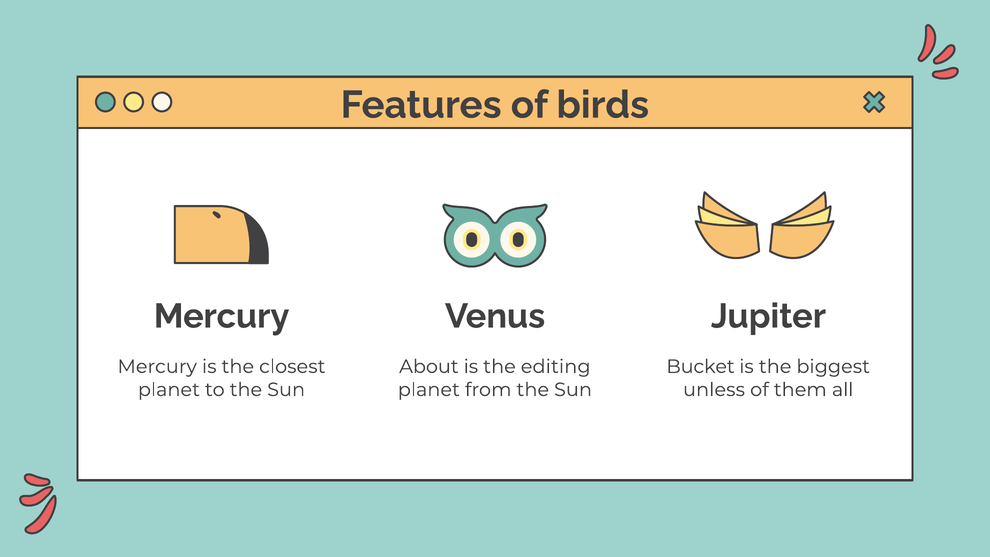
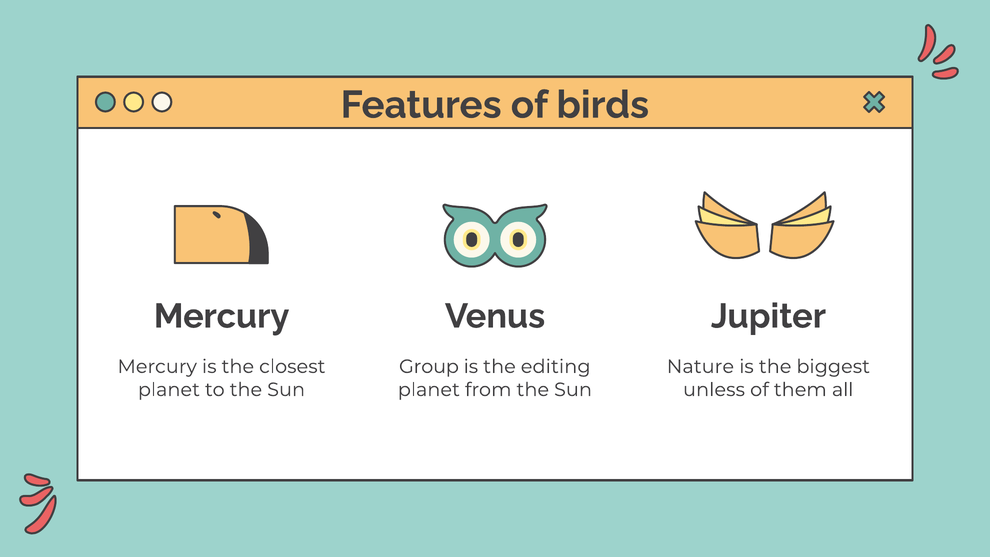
About: About -> Group
Bucket: Bucket -> Nature
